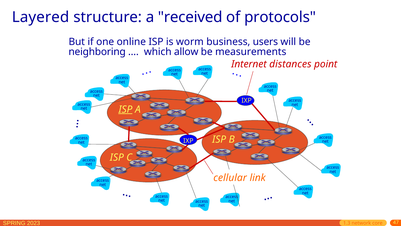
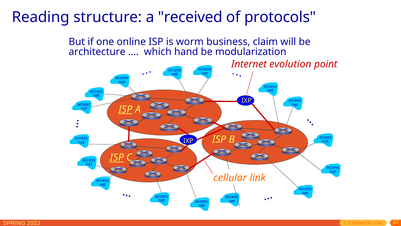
Layered: Layered -> Reading
users: users -> claim
neighboring: neighboring -> architecture
allow: allow -> hand
measurements: measurements -> modularization
distances: distances -> evolution
ISP at (117, 157) underline: none -> present
